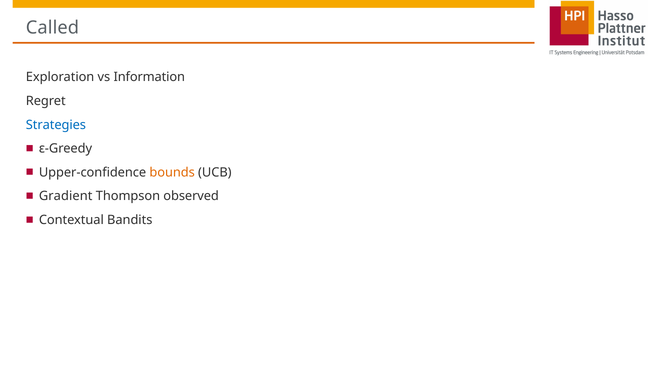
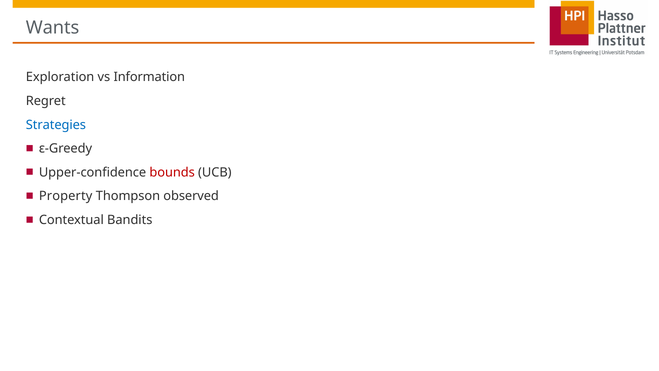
Called: Called -> Wants
bounds colour: orange -> red
Gradient: Gradient -> Property
